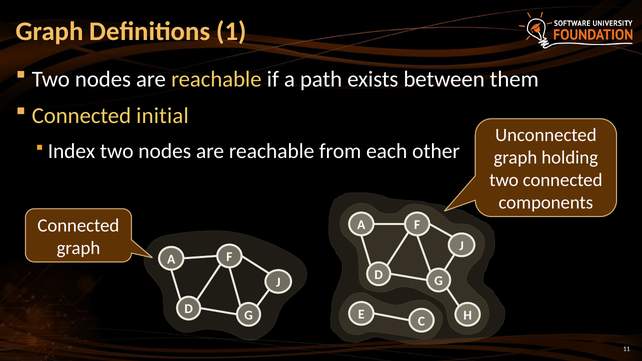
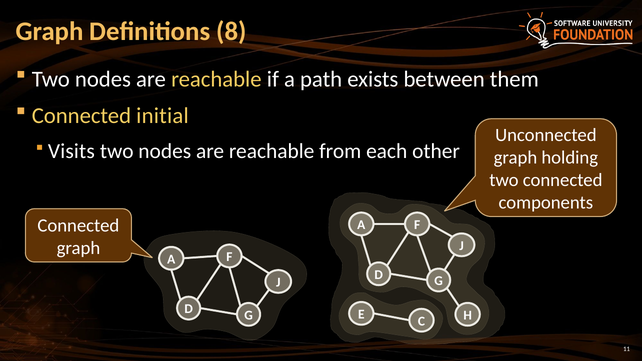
1: 1 -> 8
Index: Index -> Visits
